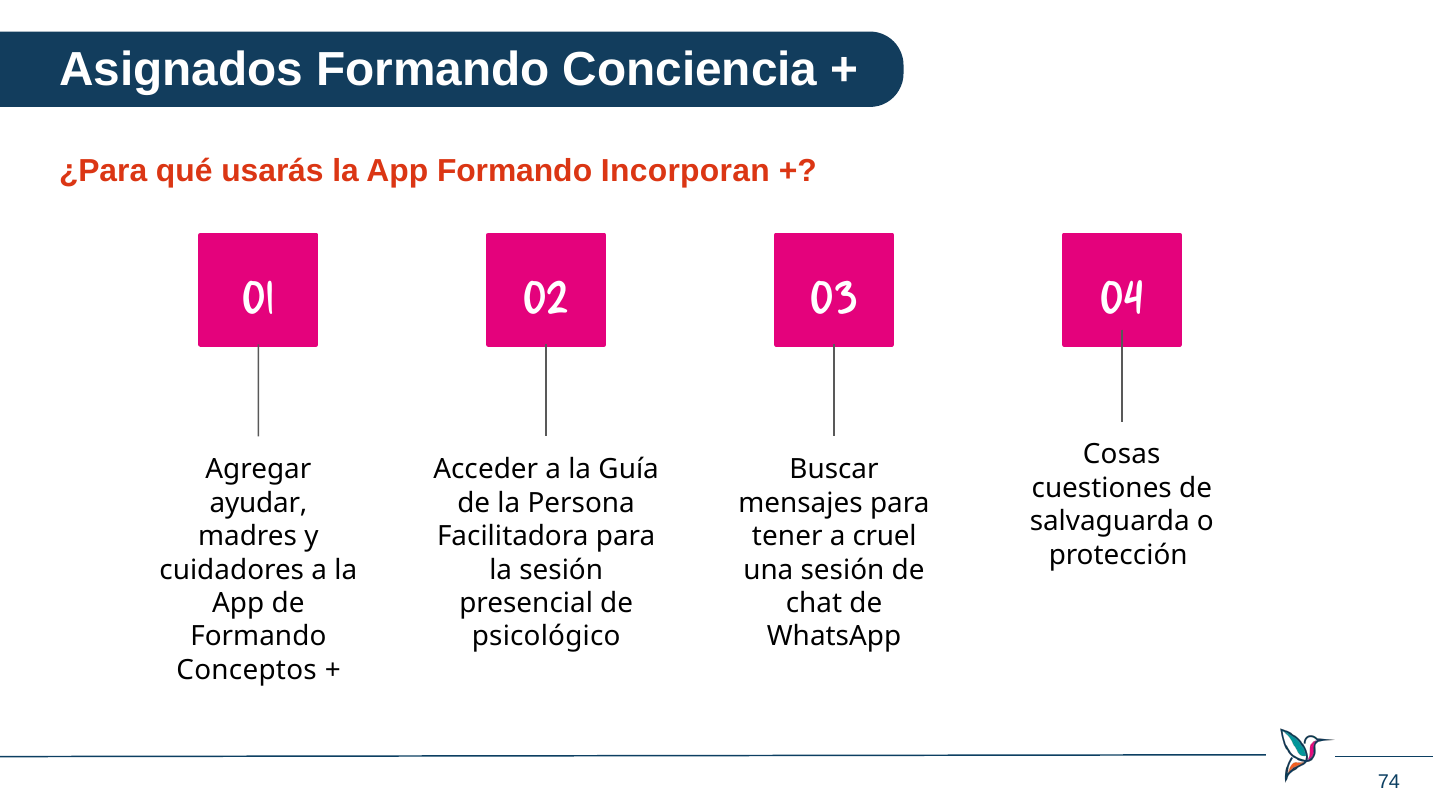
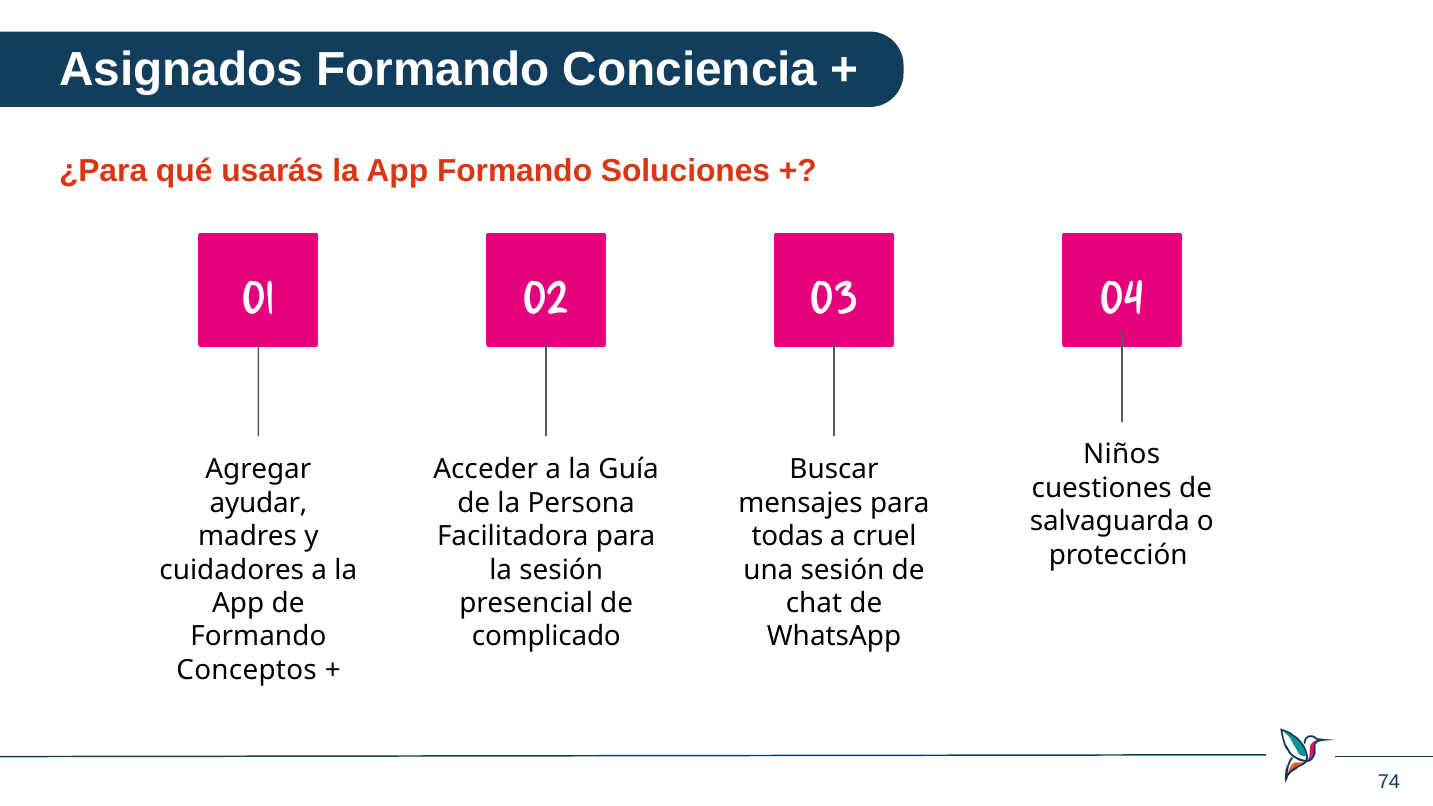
Incorporan: Incorporan -> Soluciones
Cosas: Cosas -> Niños
tener: tener -> todas
psicológico: psicológico -> complicado
